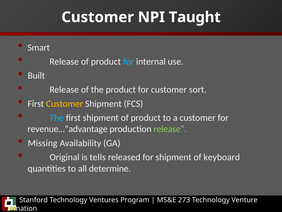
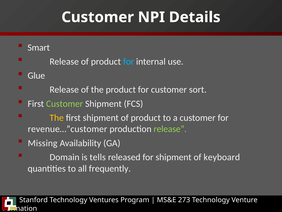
Taught: Taught -> Details
Built: Built -> Glue
Customer at (65, 103) colour: yellow -> light green
The at (57, 117) colour: light blue -> yellow
revenue…”advantage: revenue…”advantage -> revenue…”customer
Original: Original -> Domain
determine: determine -> frequently
